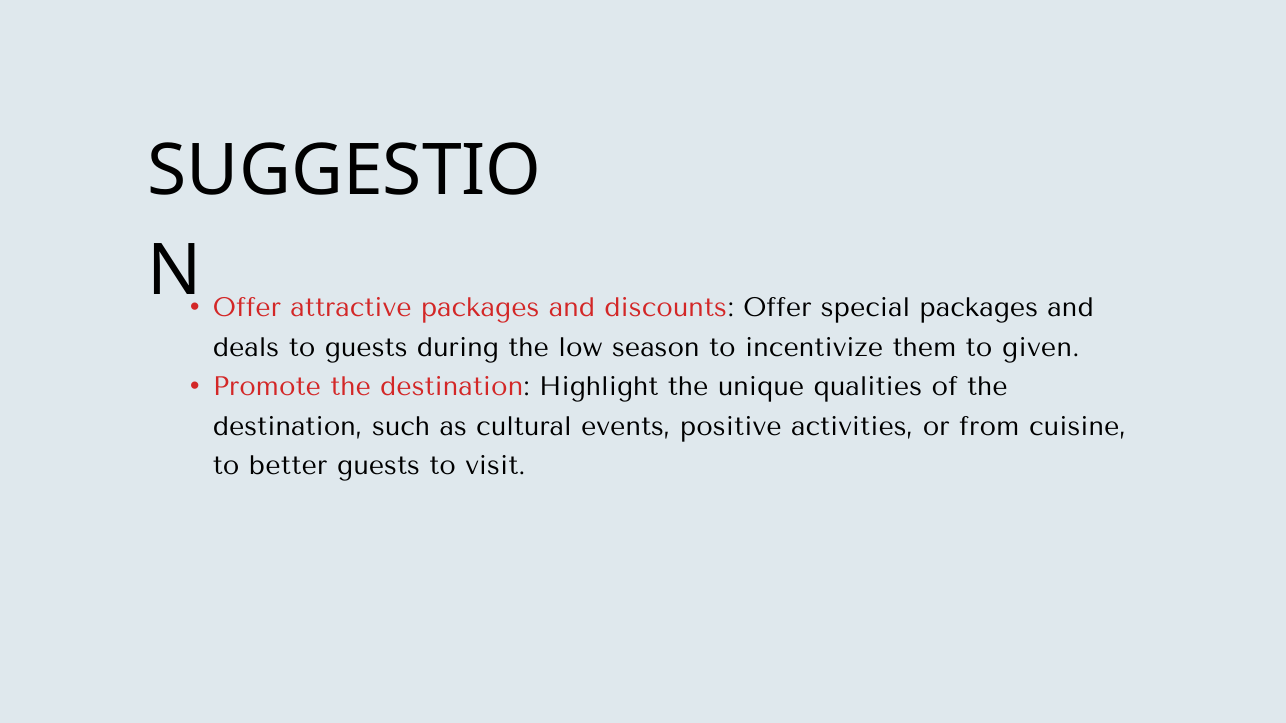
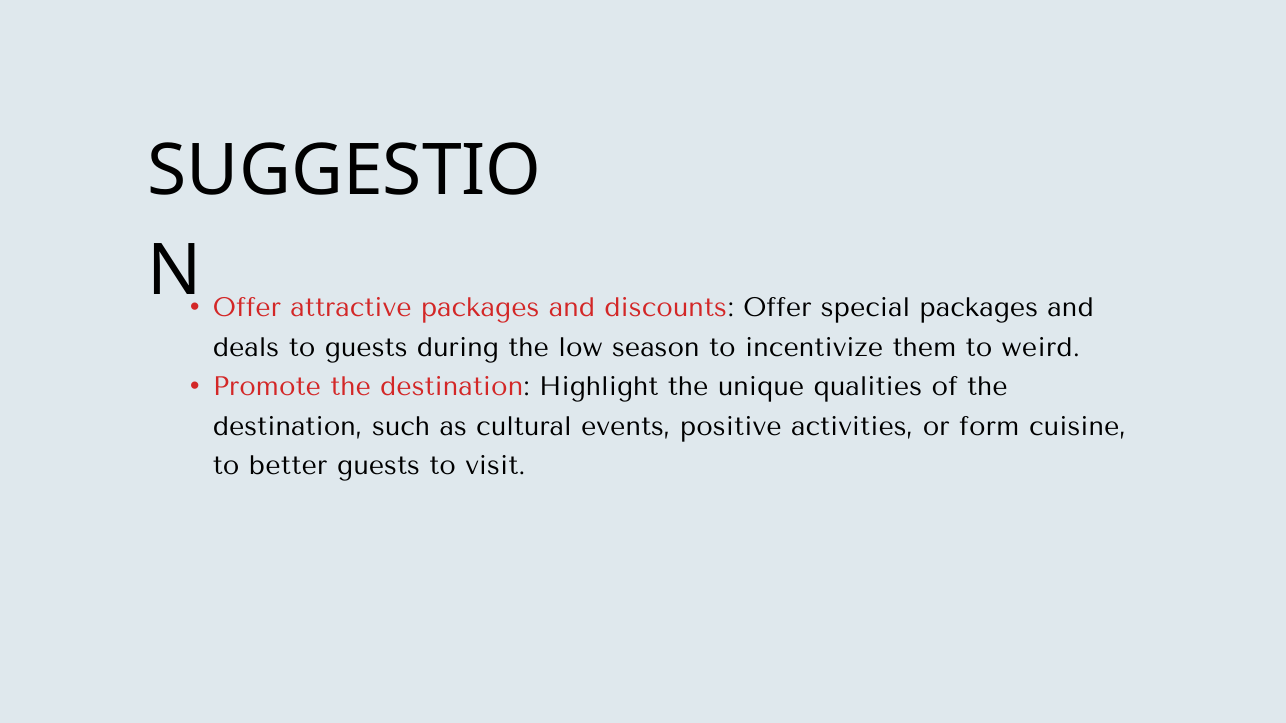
given: given -> weird
from: from -> form
